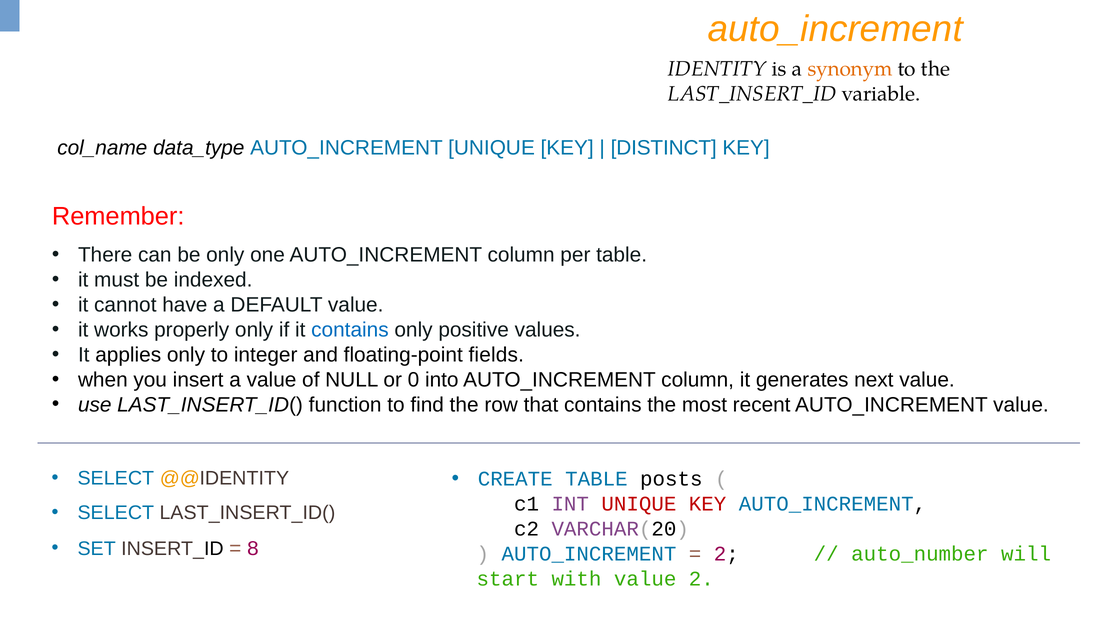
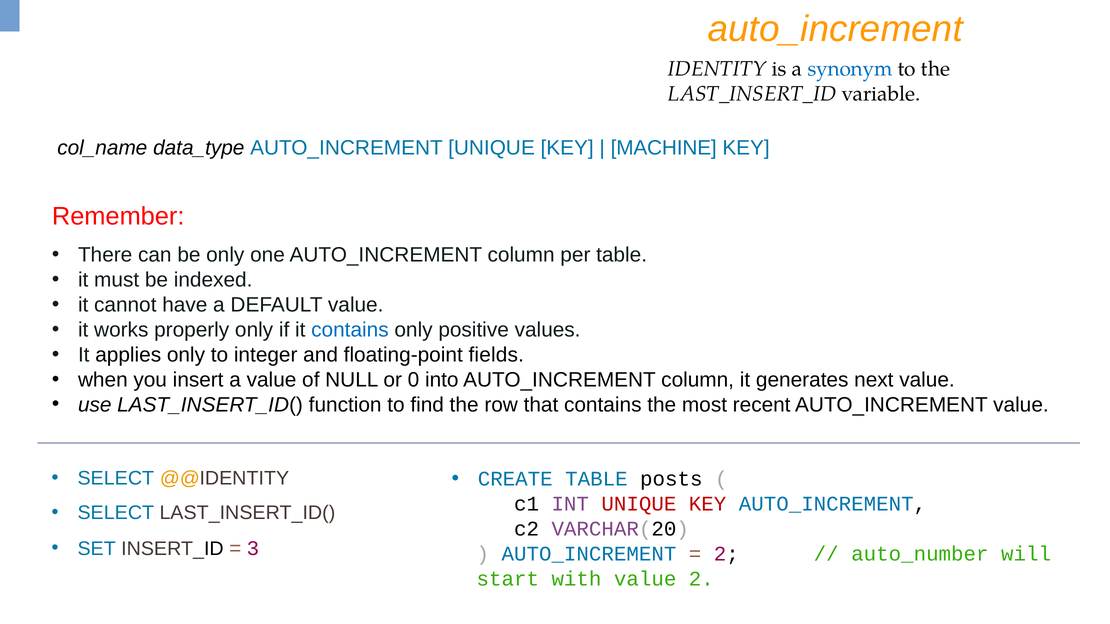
synonym colour: orange -> blue
DISTINCT: DISTINCT -> MACHINE
8: 8 -> 3
